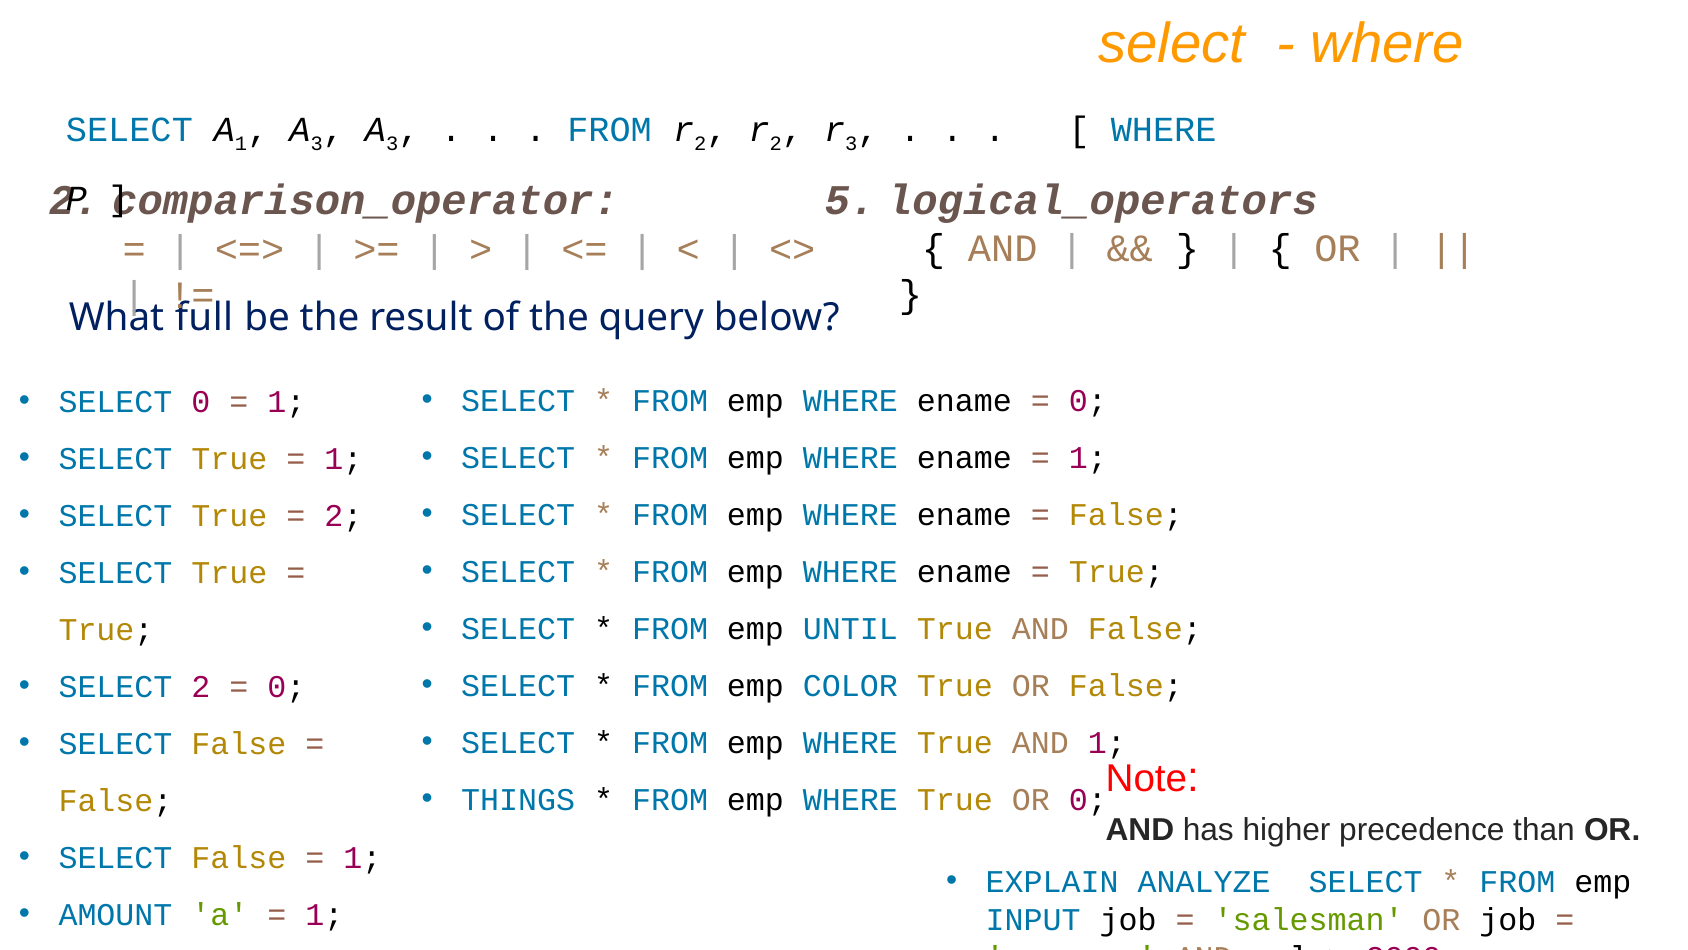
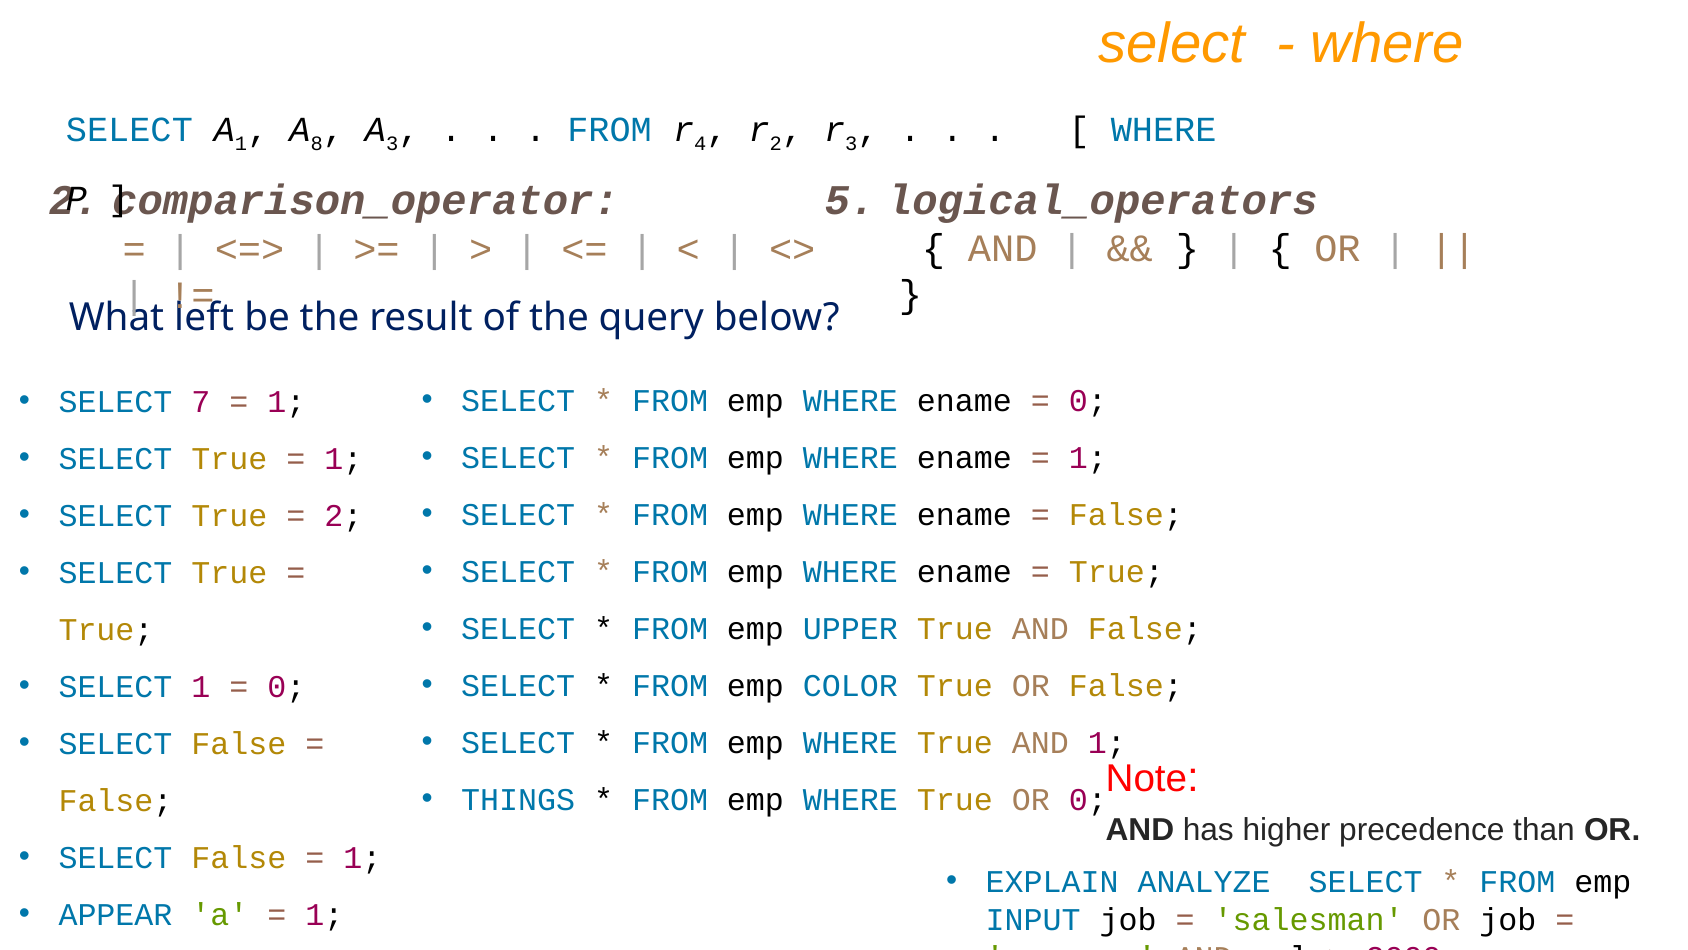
3 at (317, 143): 3 -> 8
2 at (700, 143): 2 -> 4
full: full -> left
SELECT 0: 0 -> 7
UNTIL: UNTIL -> UPPER
SELECT 2: 2 -> 1
AMOUNT: AMOUNT -> APPEAR
